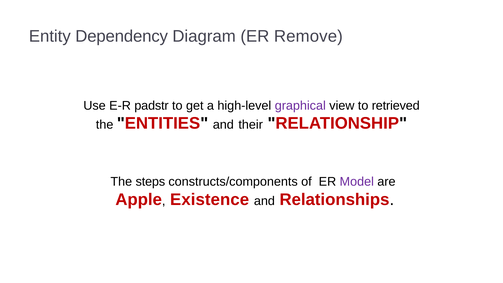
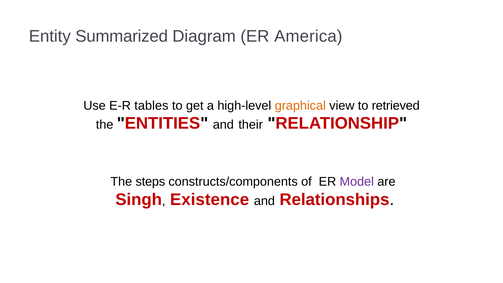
Dependency: Dependency -> Summarized
Remove: Remove -> America
padstr: padstr -> tables
graphical colour: purple -> orange
Apple: Apple -> Singh
